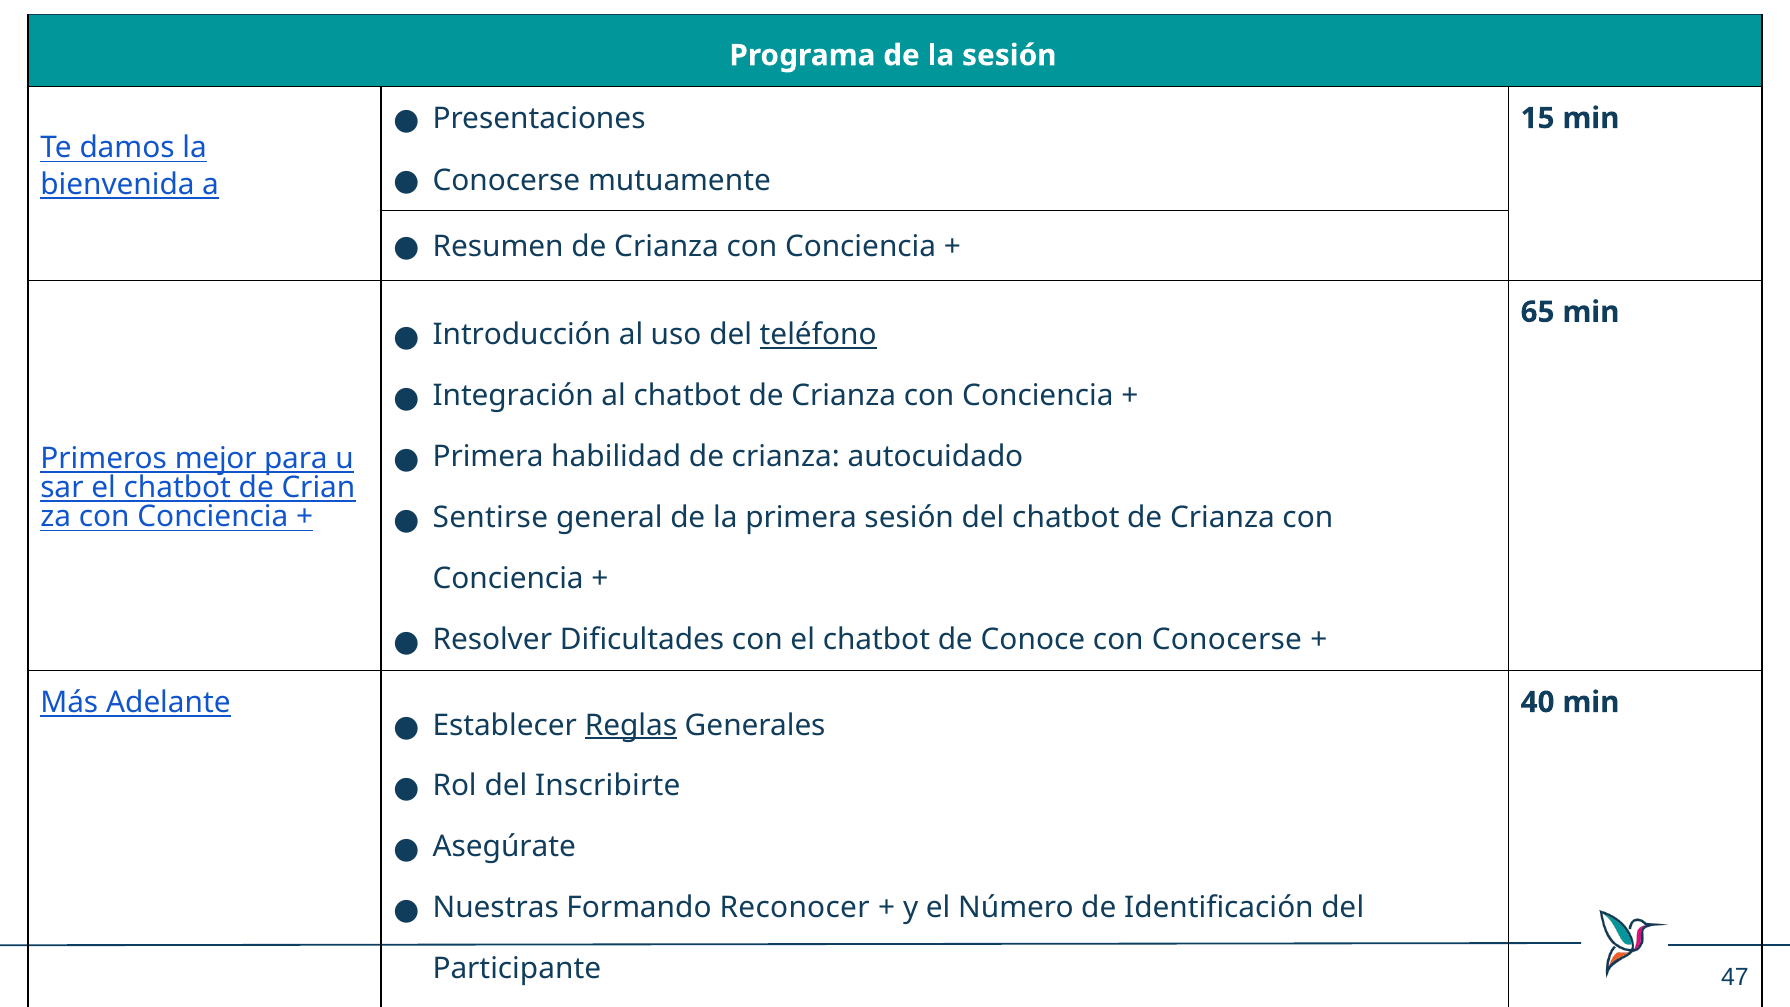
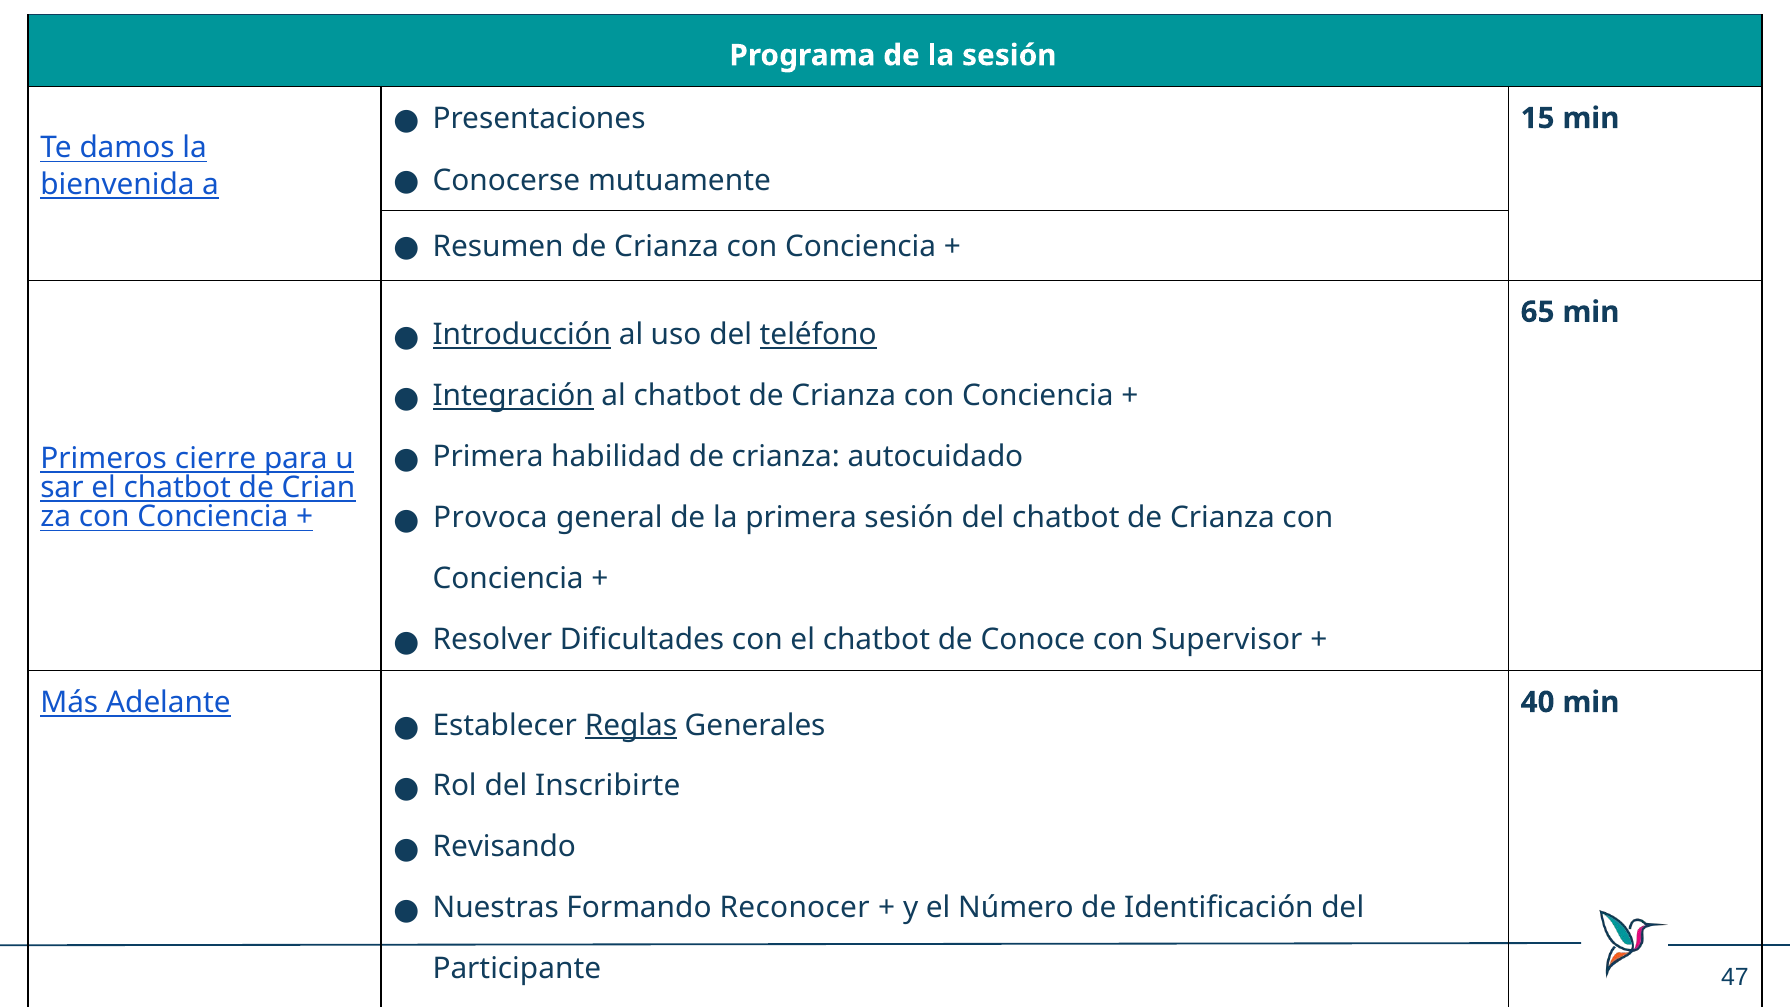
Introducción underline: none -> present
Integración underline: none -> present
Primeros mejor: mejor -> cierre
Sentirse: Sentirse -> Provoca
con Conocerse: Conocerse -> Supervisor
Asegúrate: Asegúrate -> Revisando
